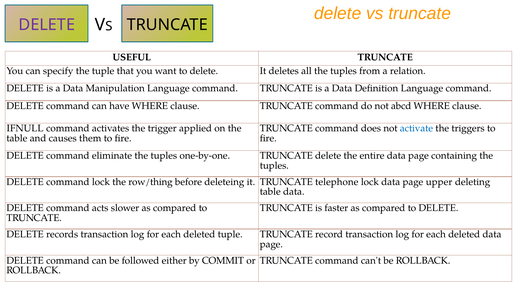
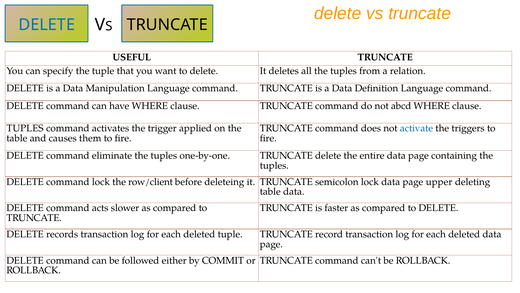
DELETE at (47, 25) colour: purple -> blue
IFNULL at (25, 128): IFNULL -> TUPLES
row/thing: row/thing -> row/client
telephone: telephone -> semicolon
